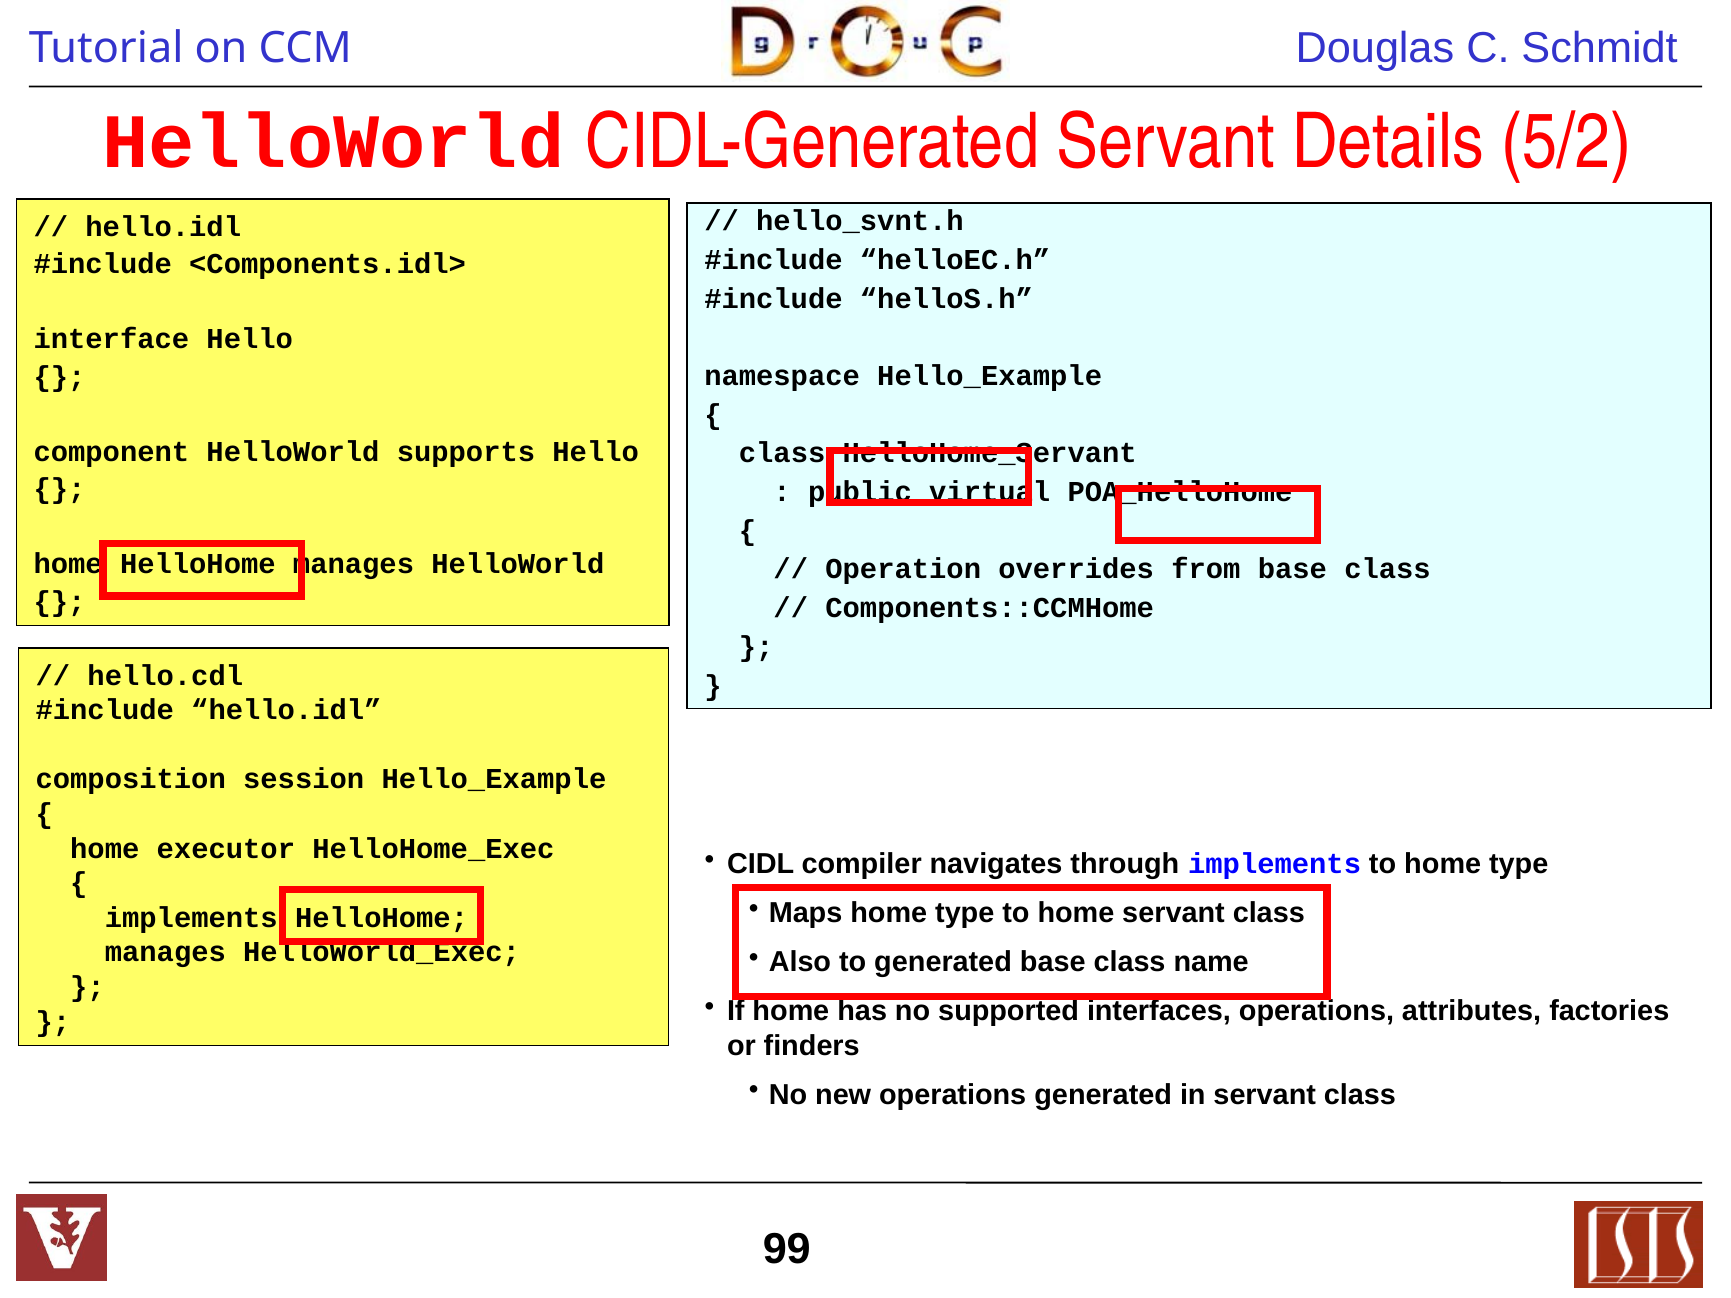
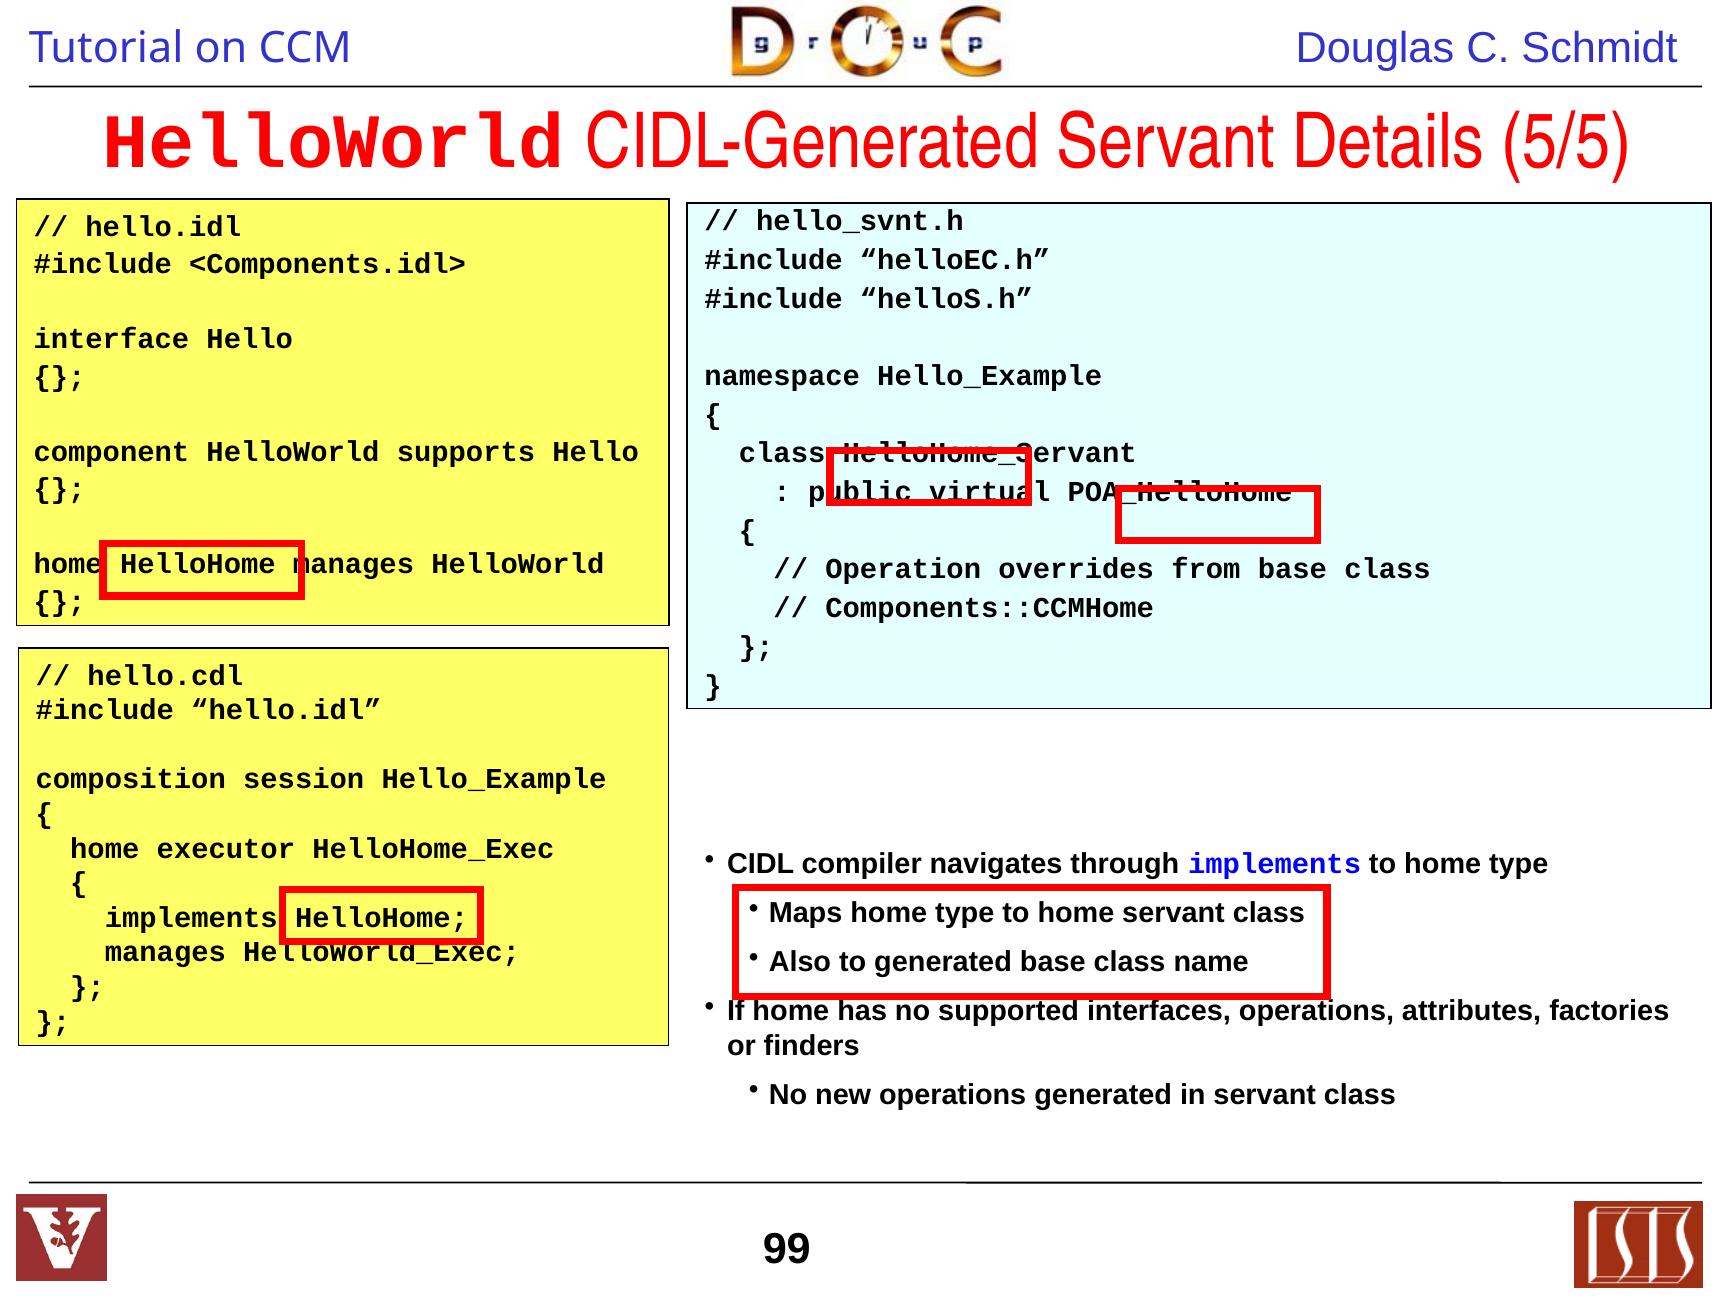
5/2: 5/2 -> 5/5
